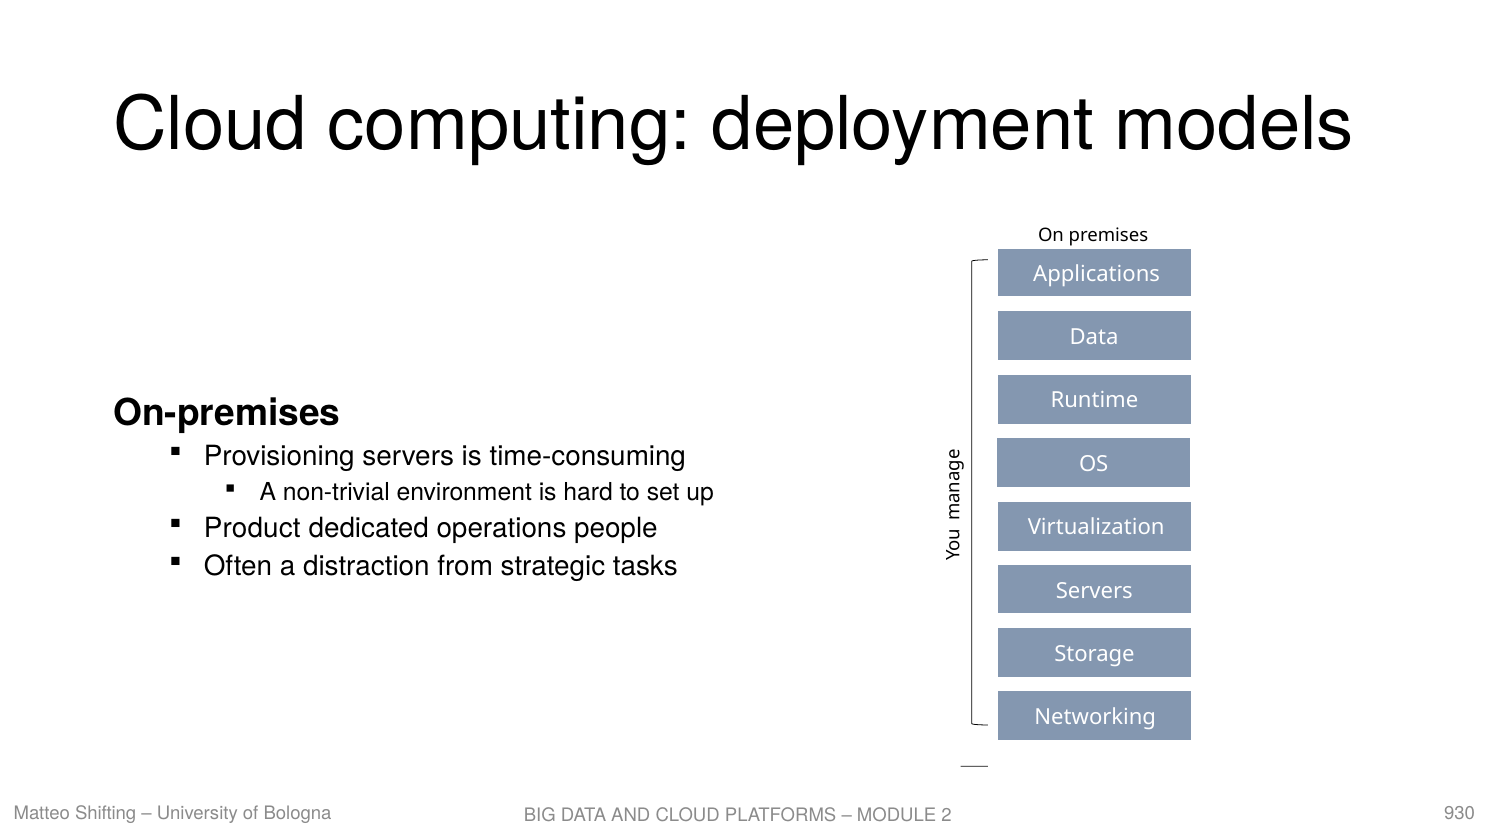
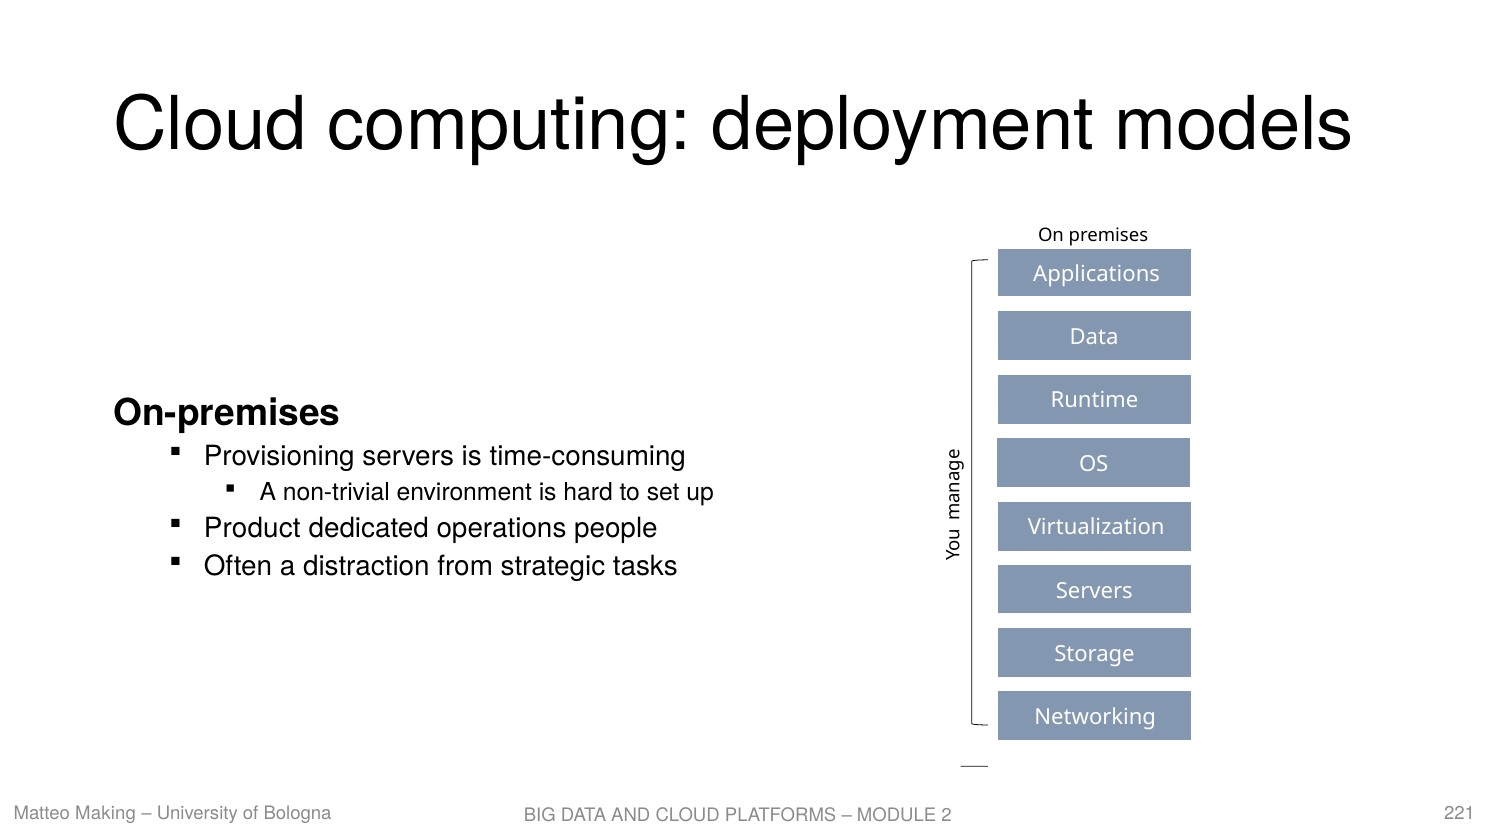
Shifting: Shifting -> Making
930: 930 -> 221
